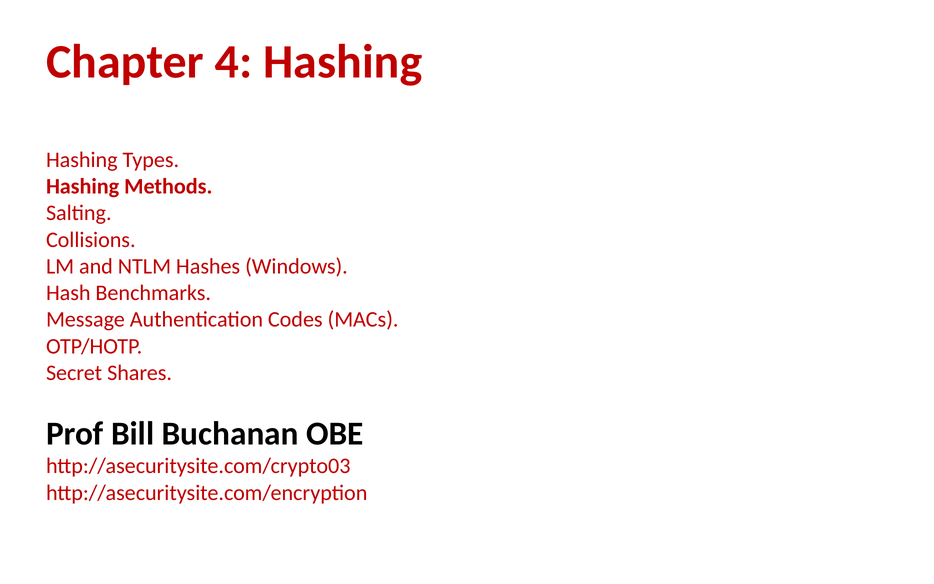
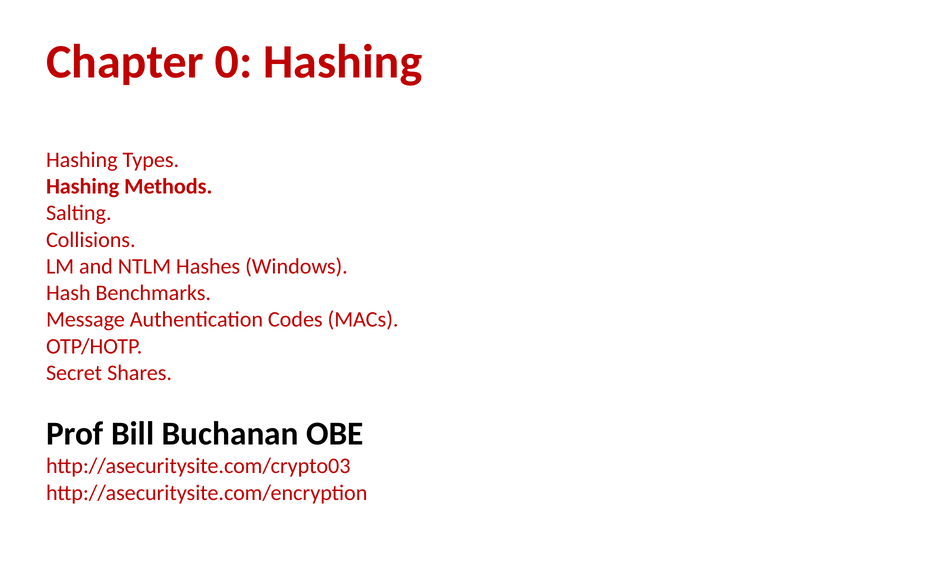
4: 4 -> 0
